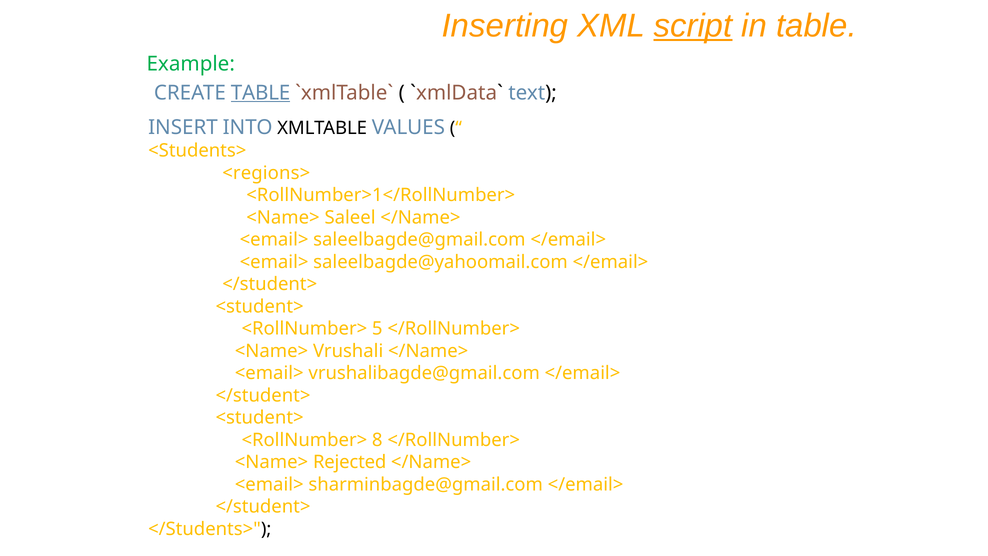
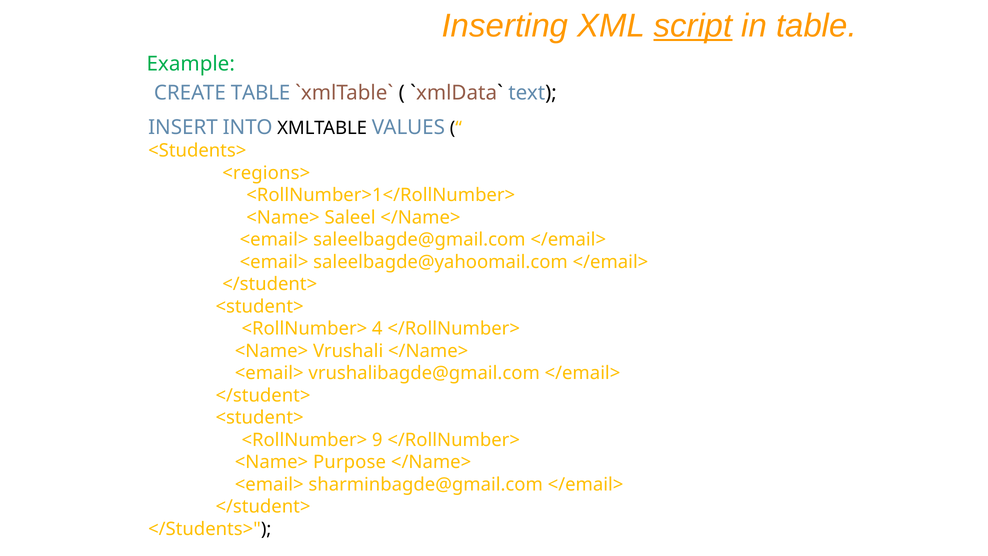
TABLE at (261, 93) underline: present -> none
5: 5 -> 4
8: 8 -> 9
Rejected: Rejected -> Purpose
